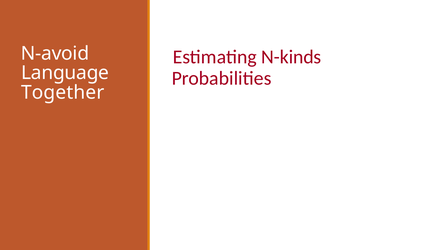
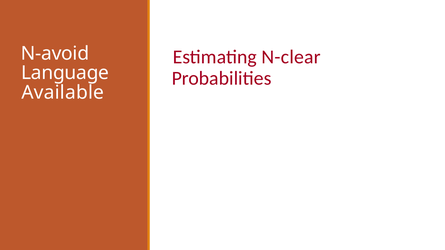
N-kinds: N-kinds -> N-clear
Together: Together -> Available
